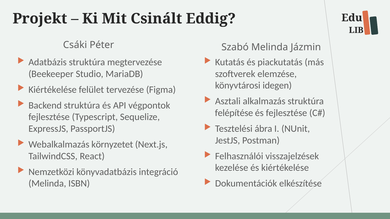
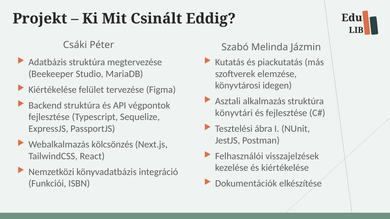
felépítése: felépítése -> könyvtári
környzetet: környzetet -> kölcsönzés
Melinda at (47, 184): Melinda -> Funkciói
